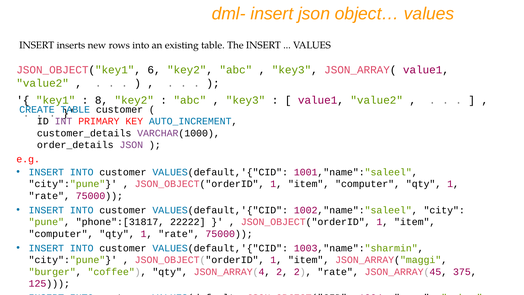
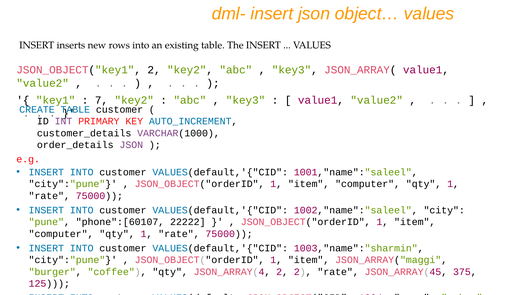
JSON_OBJECT("key1 6: 6 -> 2
8: 8 -> 7
phone":[31817: phone":[31817 -> phone":[60107
